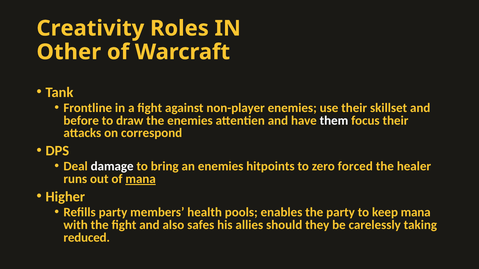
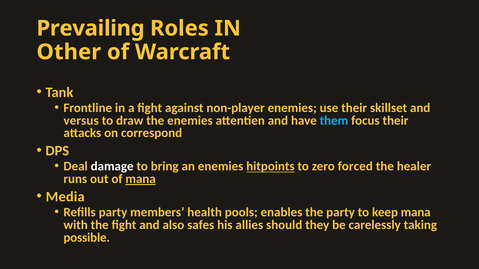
Creativity: Creativity -> Prevailing
before: before -> versus
them colour: white -> light blue
hitpoints underline: none -> present
Higher: Higher -> Media
reduced: reduced -> possible
